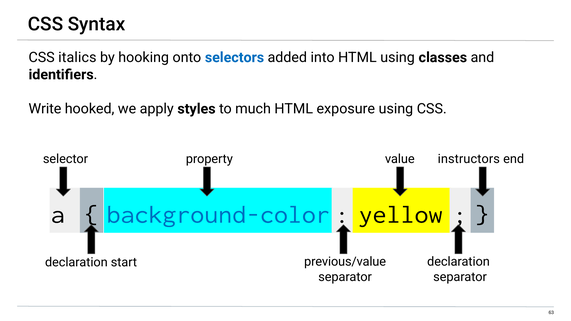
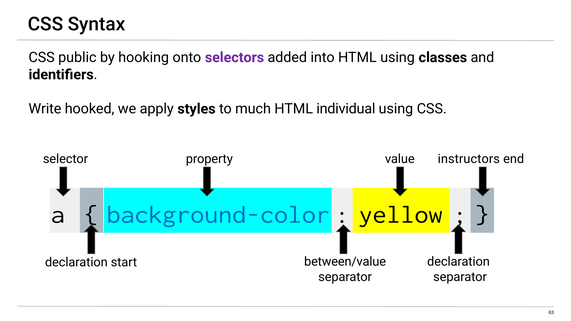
italics: italics -> public
selectors colour: blue -> purple
exposure: exposure -> individual
previous/value: previous/value -> between/value
